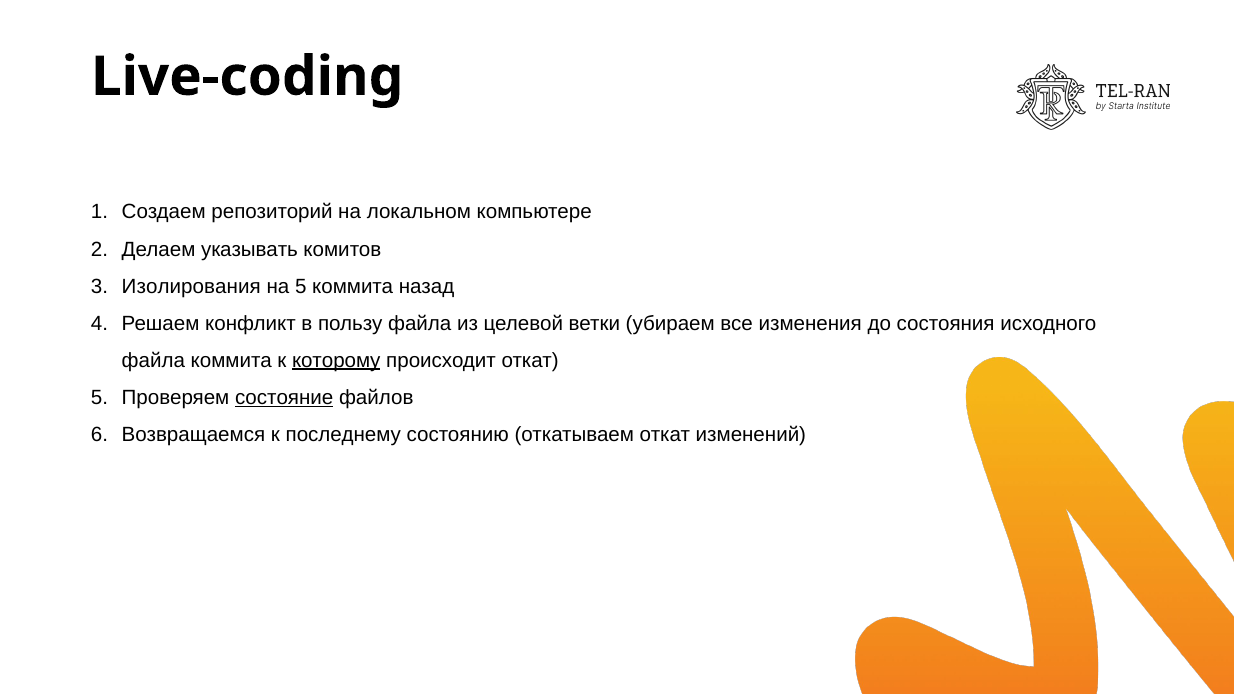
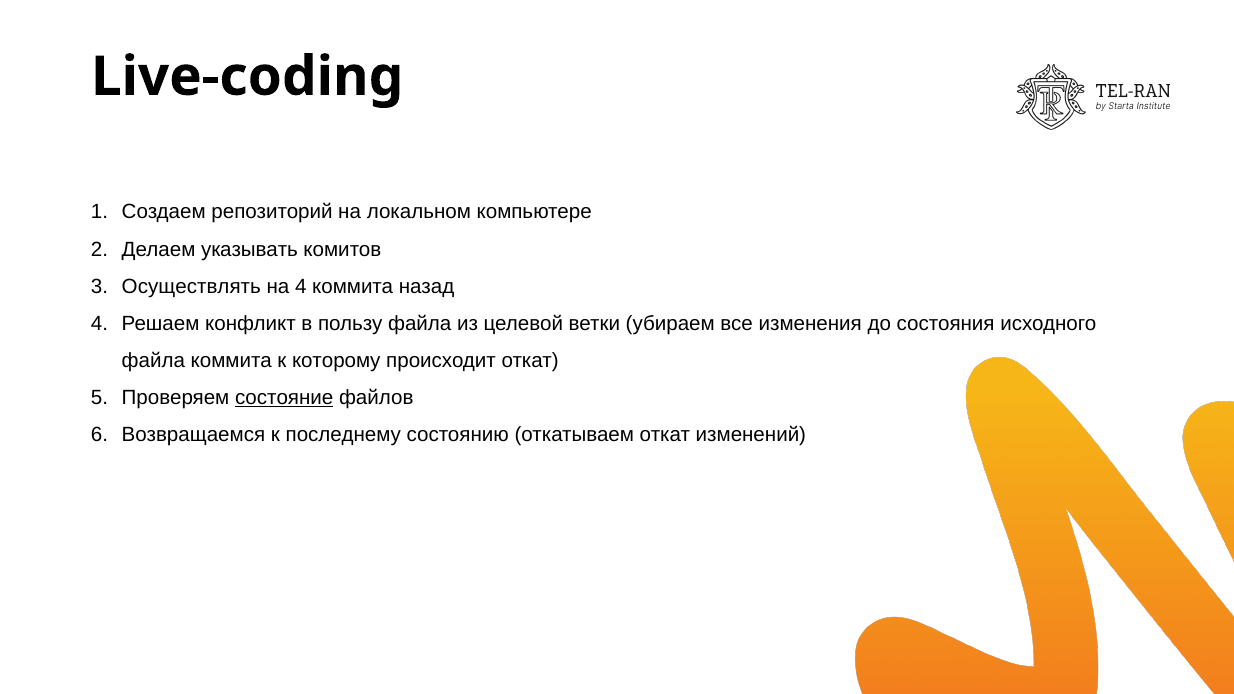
Изолирования: Изолирования -> Осуществлять
на 5: 5 -> 4
которому underline: present -> none
